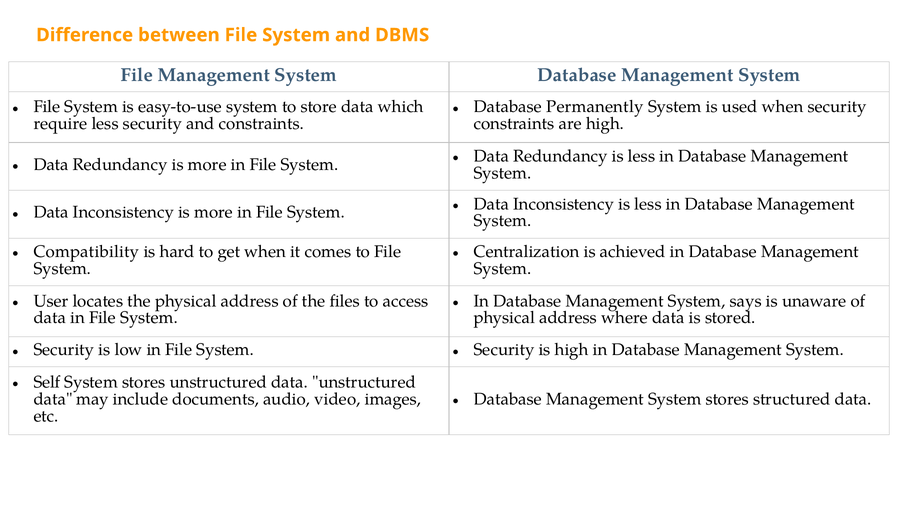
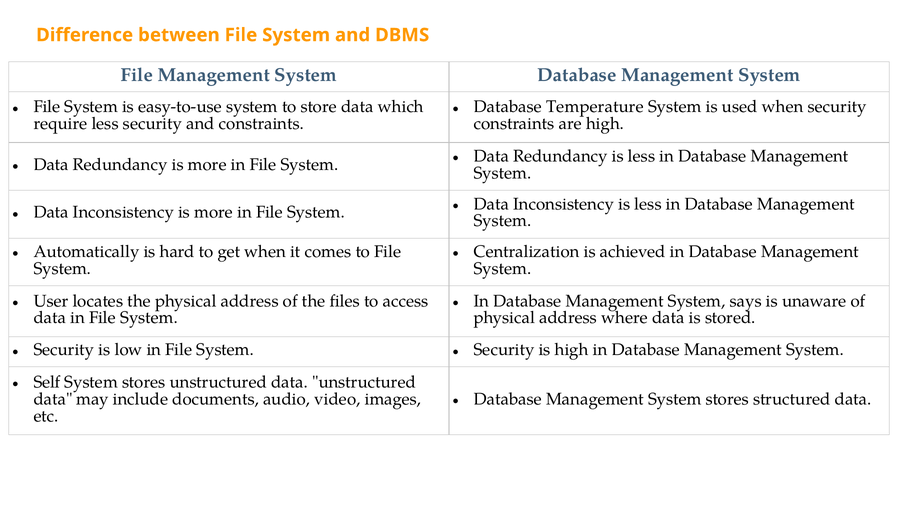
Permanently: Permanently -> Temperature
Compatibility: Compatibility -> Automatically
